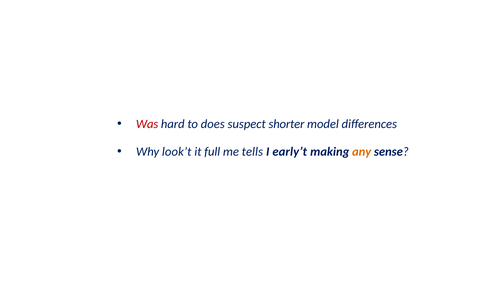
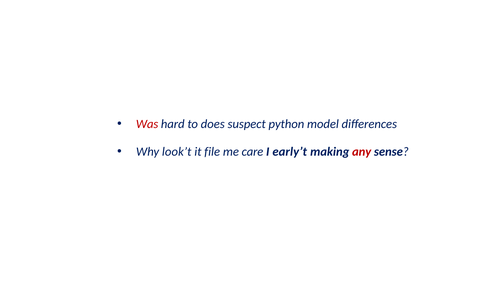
shorter: shorter -> python
full: full -> file
tells: tells -> care
any colour: orange -> red
